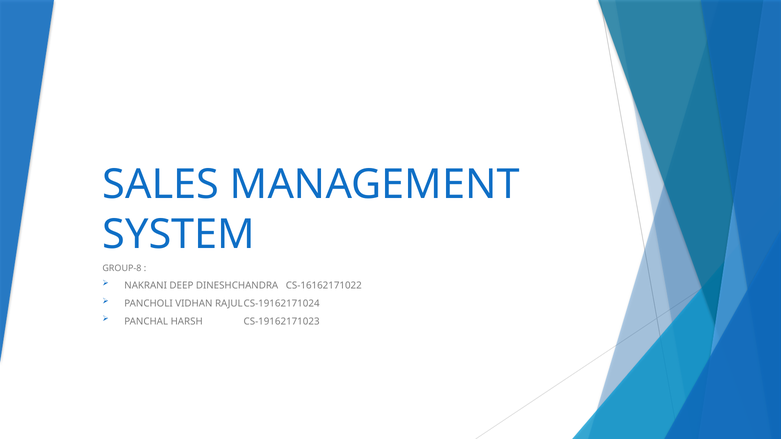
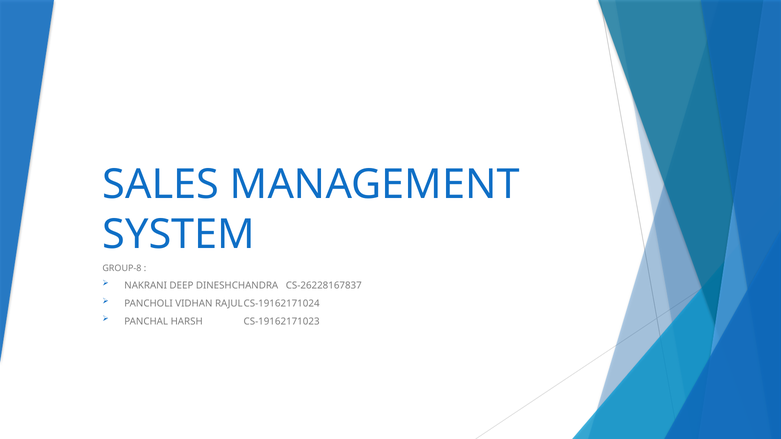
CS-16162171022: CS-16162171022 -> CS-26228167837
